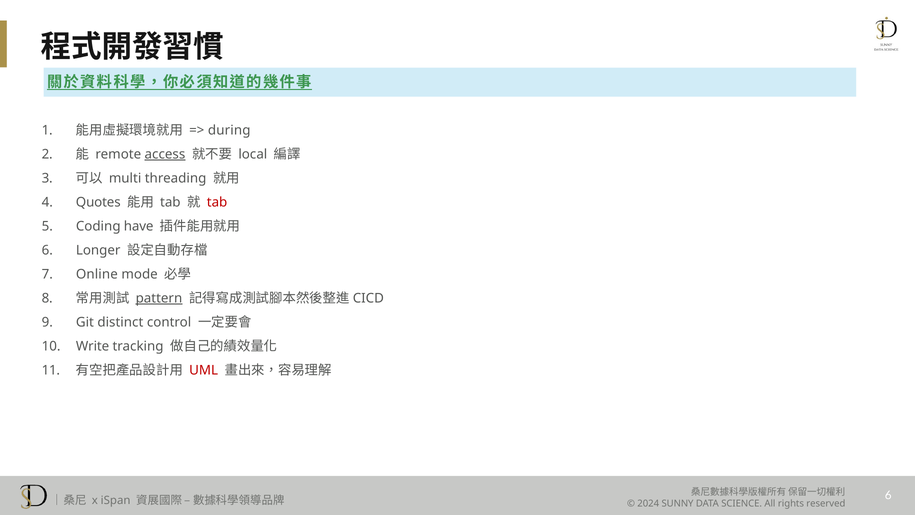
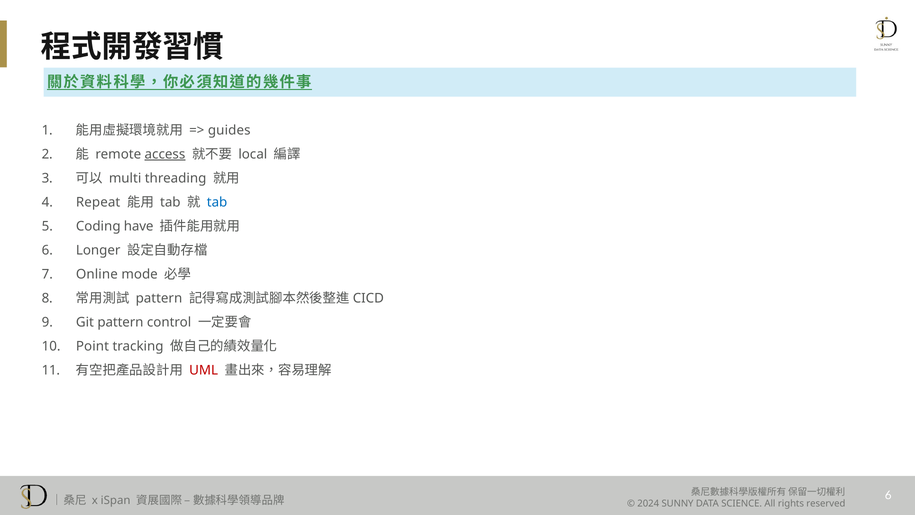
during: during -> guides
Quotes: Quotes -> Repeat
tab at (217, 202) colour: red -> blue
pattern at (159, 298) underline: present -> none
Git distinct: distinct -> pattern
Write: Write -> Point
